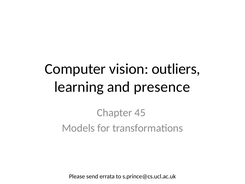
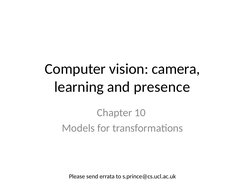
outliers: outliers -> camera
45: 45 -> 10
